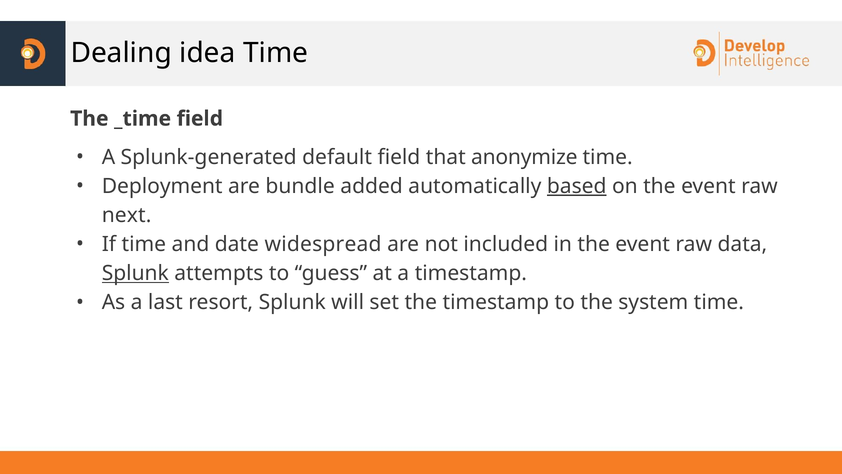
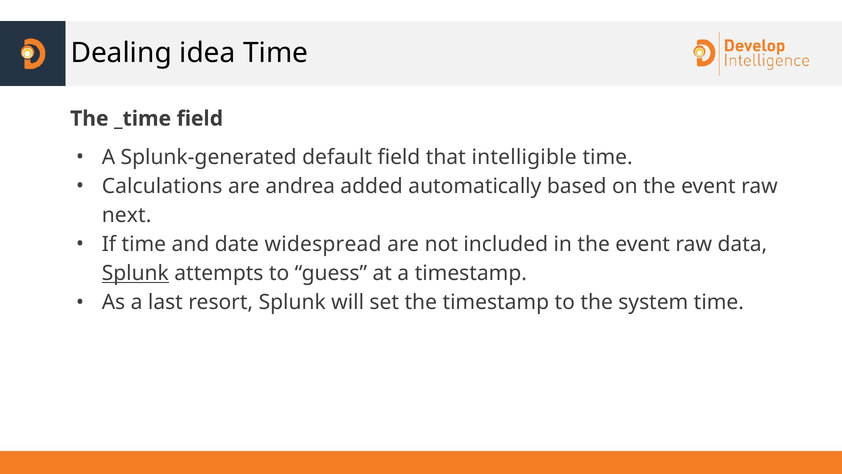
anonymize: anonymize -> intelligible
Deployment: Deployment -> Calculations
bundle: bundle -> andrea
based underline: present -> none
